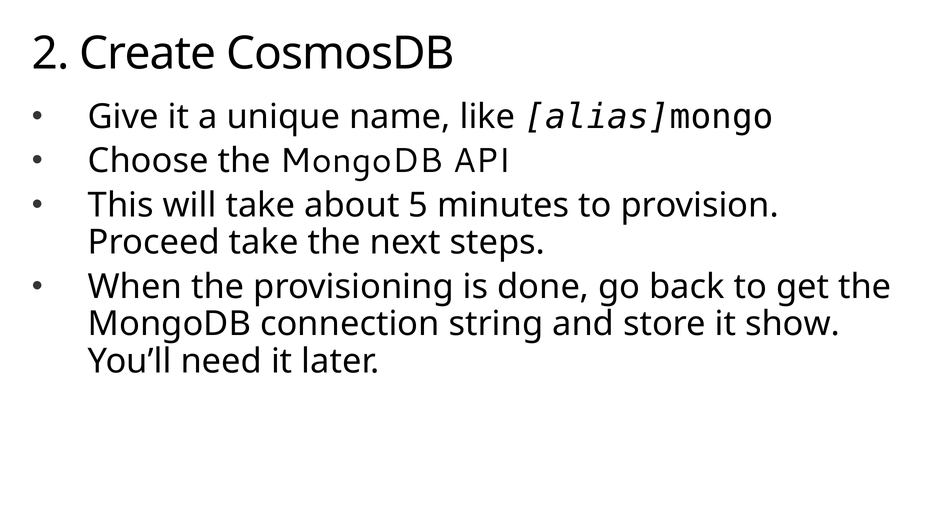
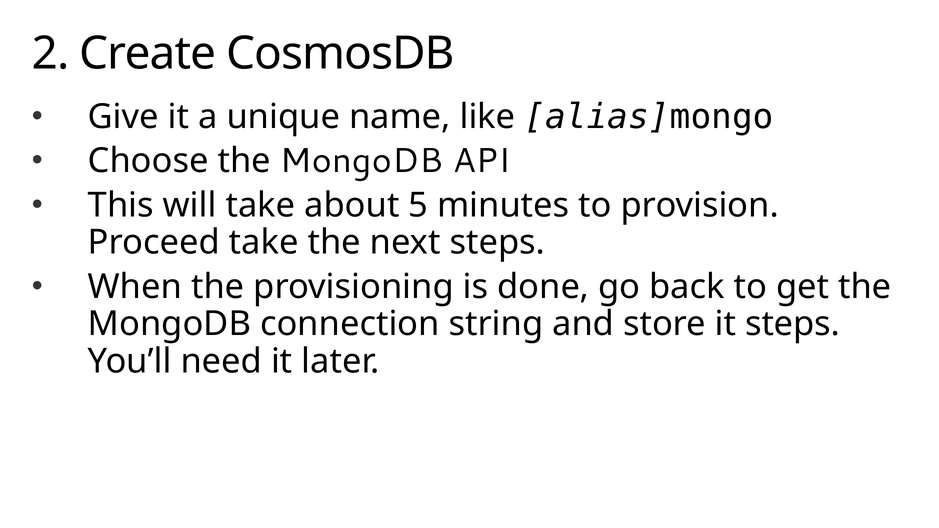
it show: show -> steps
